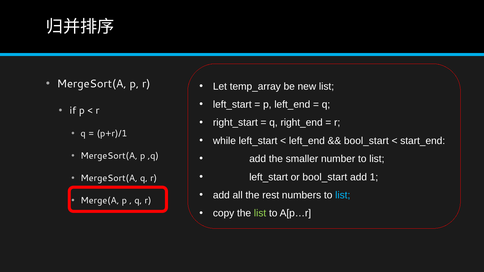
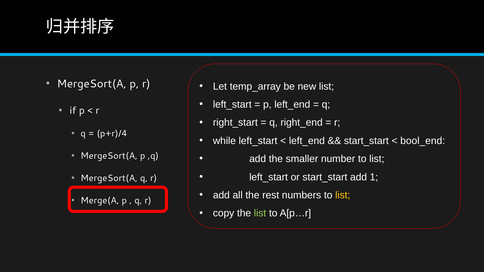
p+r)/1: p+r)/1 -> p+r)/4
bool_start at (366, 141): bool_start -> start_start
start_end: start_end -> bool_end
or bool_start: bool_start -> start_start
list at (343, 195) colour: light blue -> yellow
